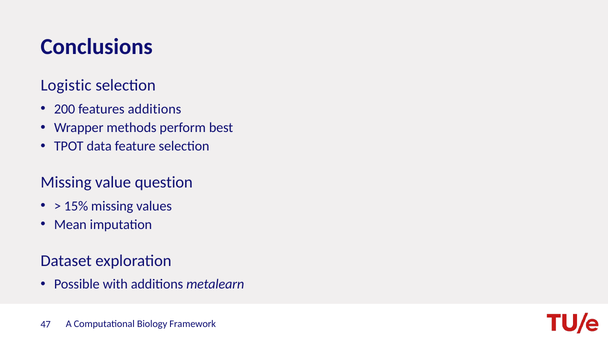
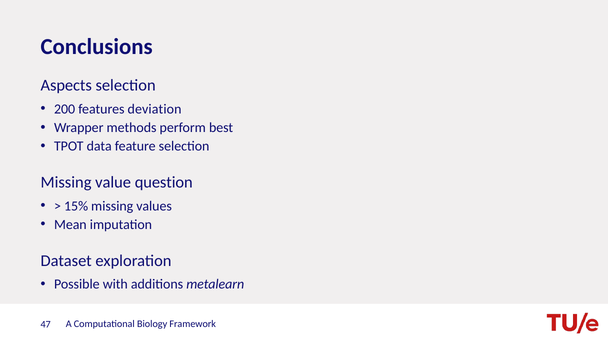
Logistic: Logistic -> Aspects
features additions: additions -> deviation
